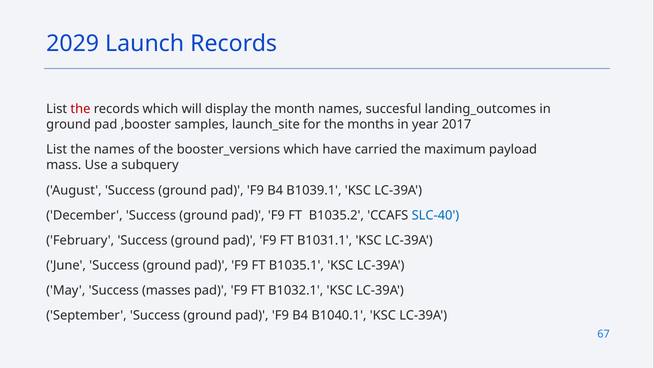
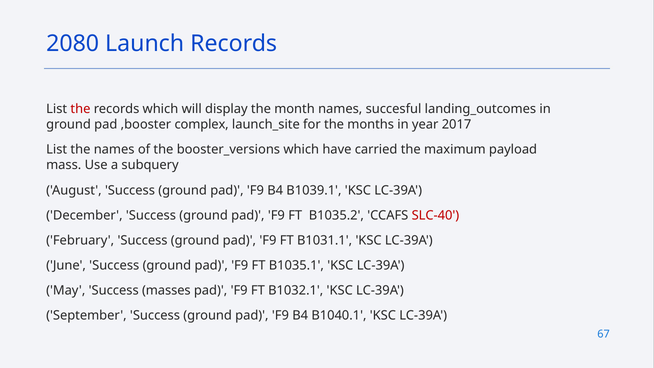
2029: 2029 -> 2080
samples: samples -> complex
SLC-40 colour: blue -> red
